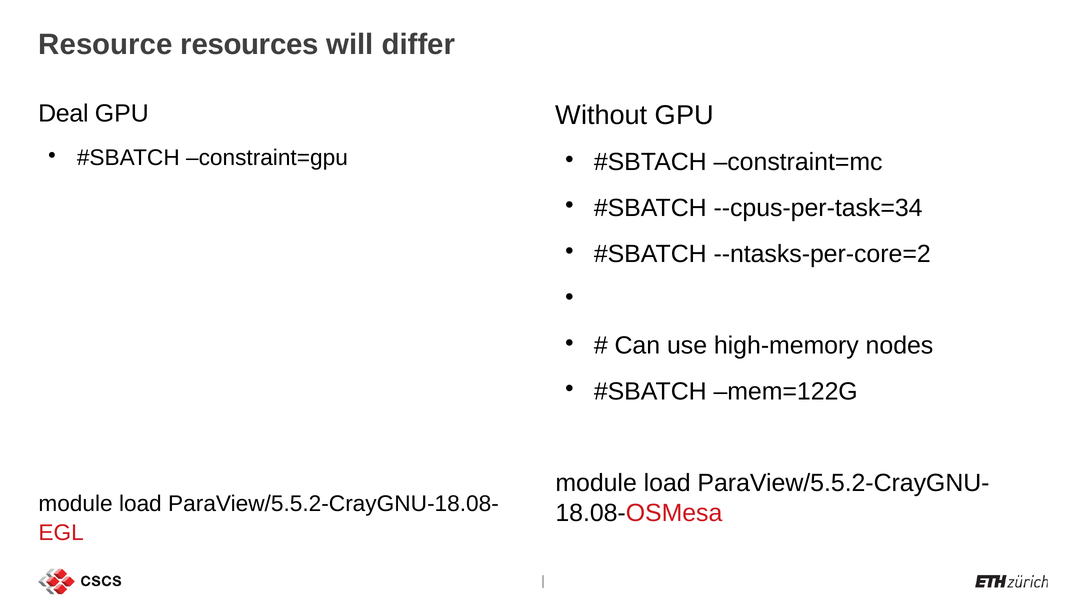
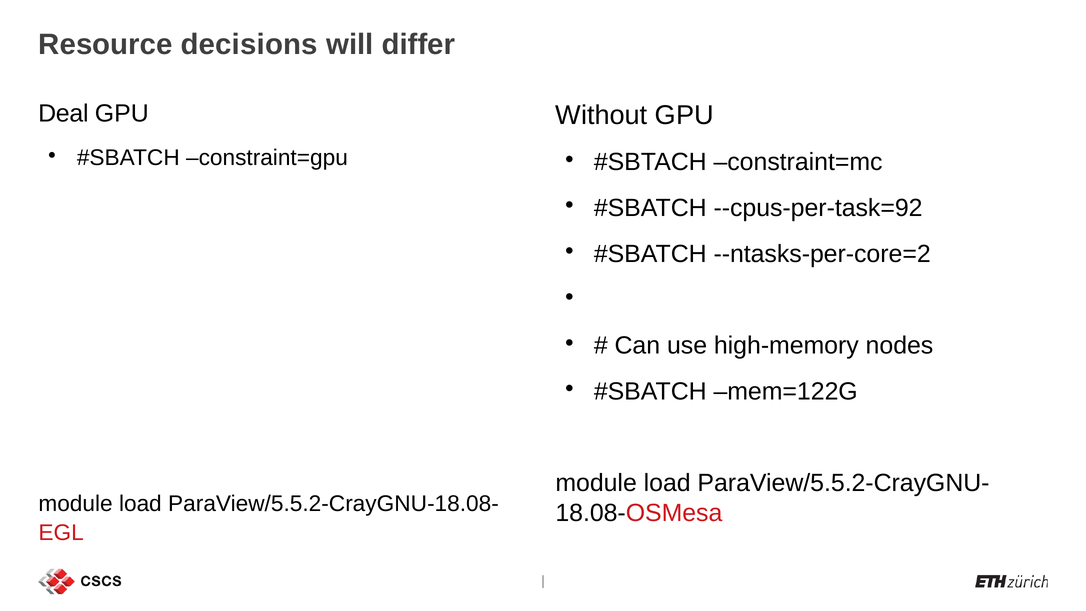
resources: resources -> decisions
--cpus-per-task=34: --cpus-per-task=34 -> --cpus-per-task=92
